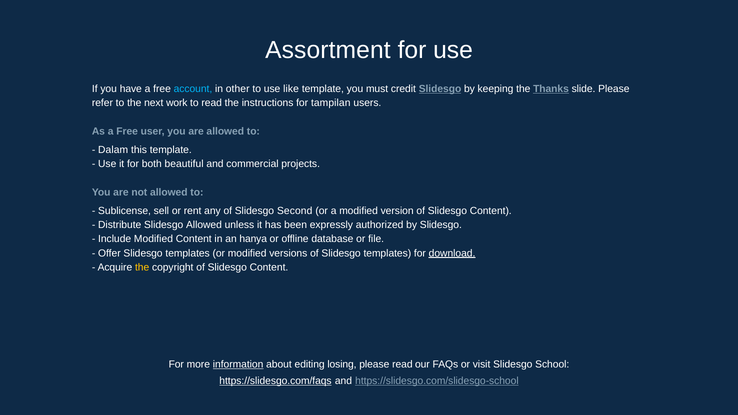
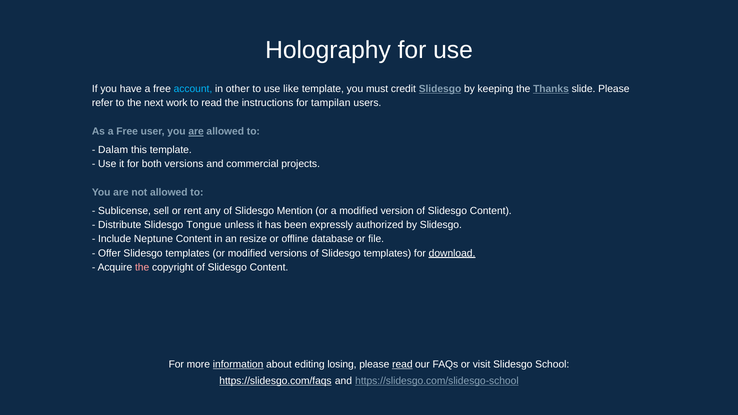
Assortment: Assortment -> Holography
are at (196, 132) underline: none -> present
both beautiful: beautiful -> versions
Second: Second -> Mention
Slidesgo Allowed: Allowed -> Tongue
Include Modified: Modified -> Neptune
hanya: hanya -> resize
the at (142, 267) colour: yellow -> pink
read at (402, 364) underline: none -> present
